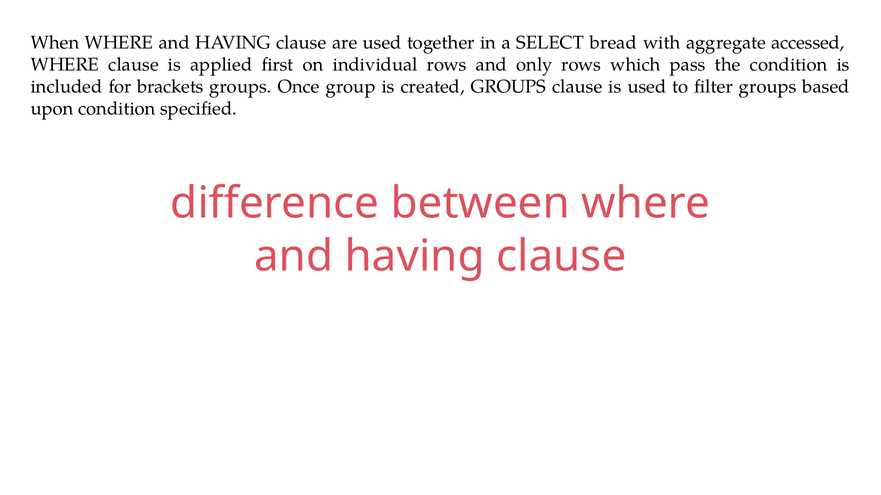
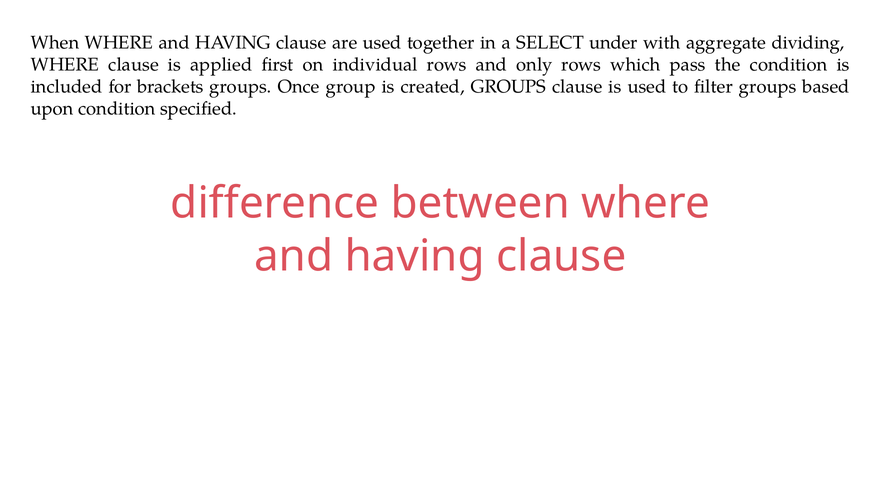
bread: bread -> under
accessed: accessed -> dividing
